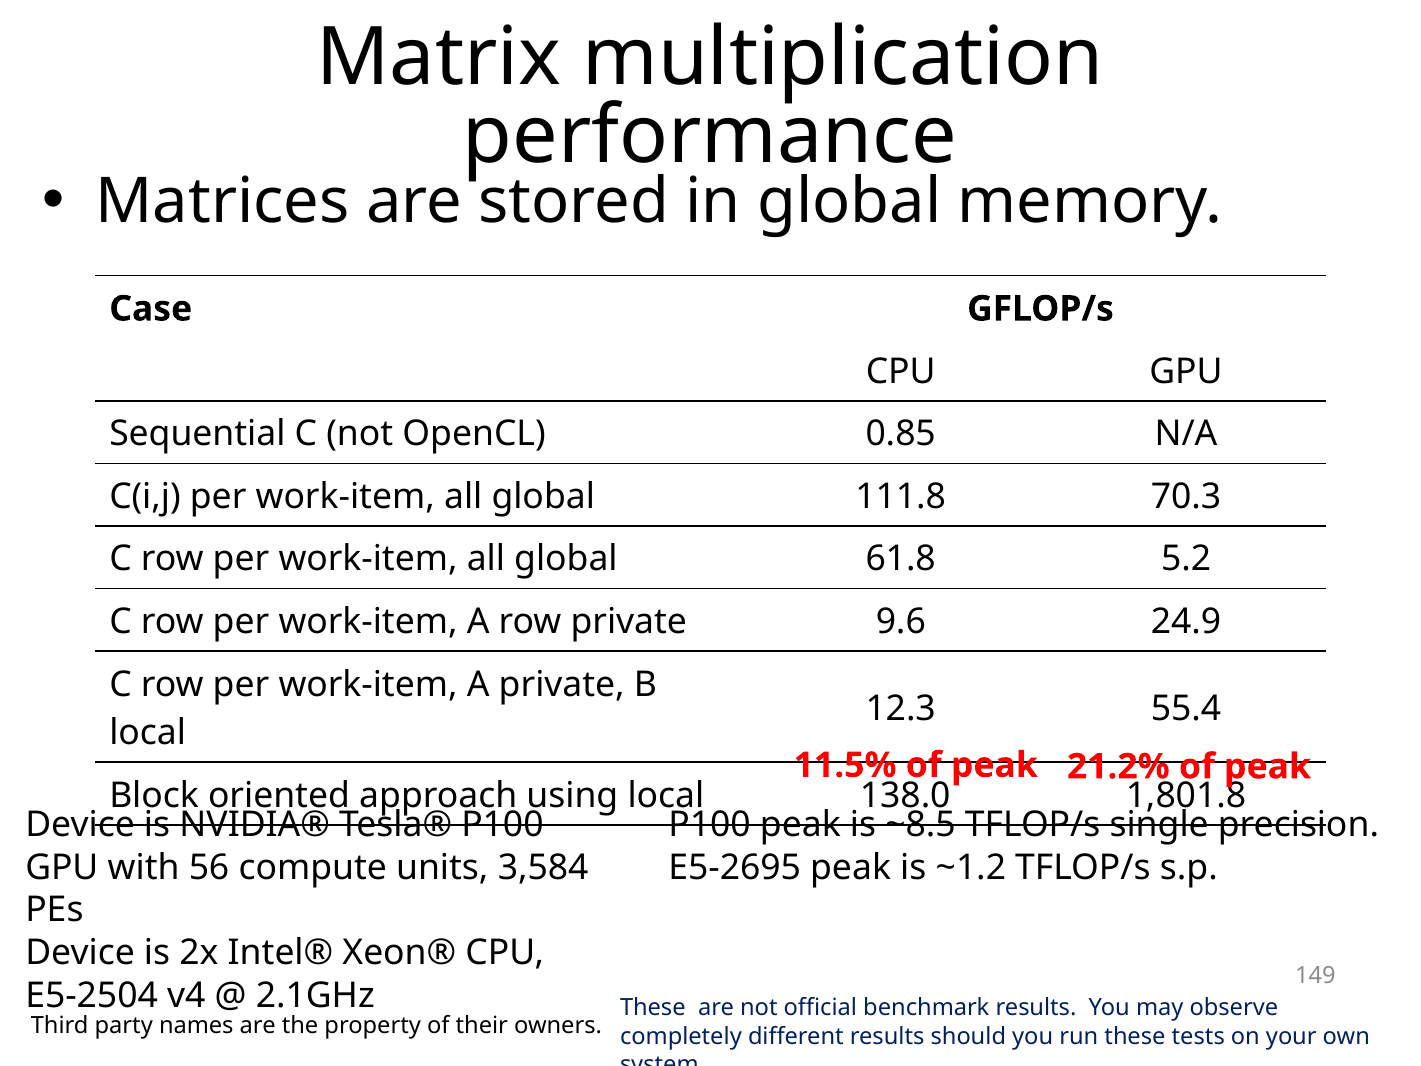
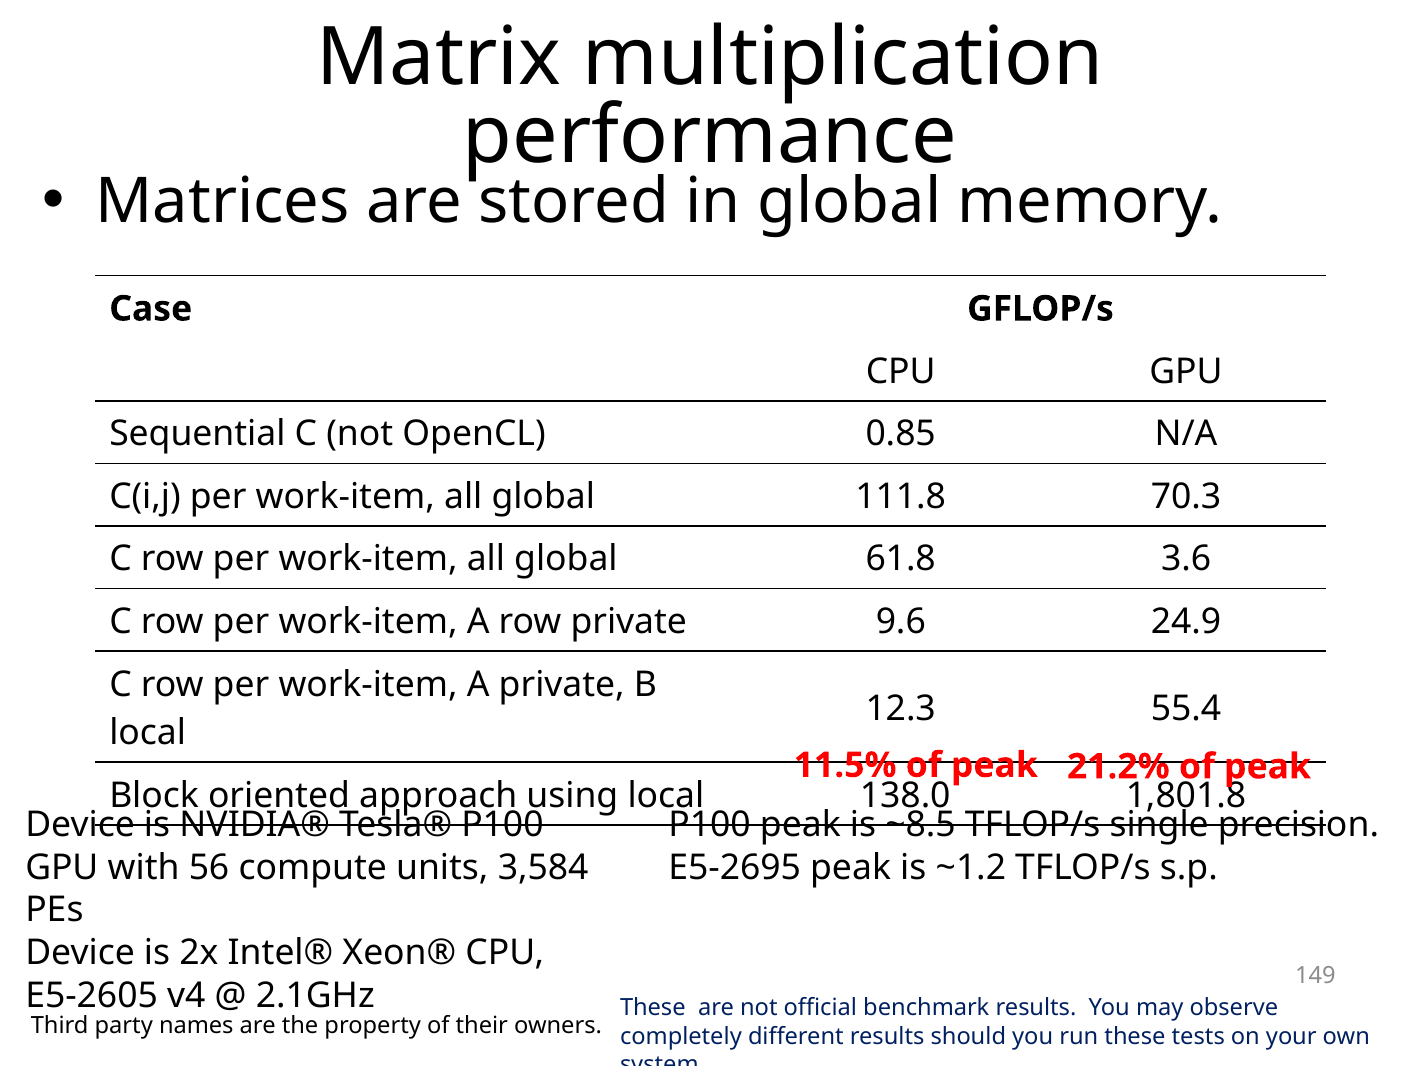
5.2: 5.2 -> 3.6
E5-2504: E5-2504 -> E5-2605
